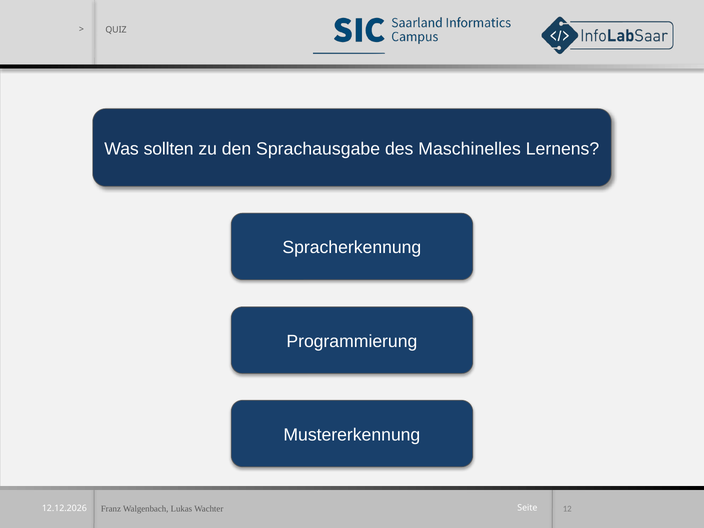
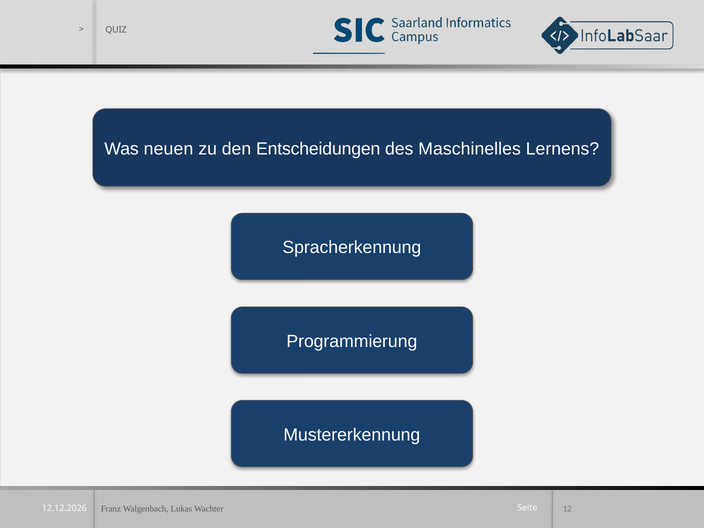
sollten: sollten -> neuen
Sprachausgabe: Sprachausgabe -> Entscheidungen
